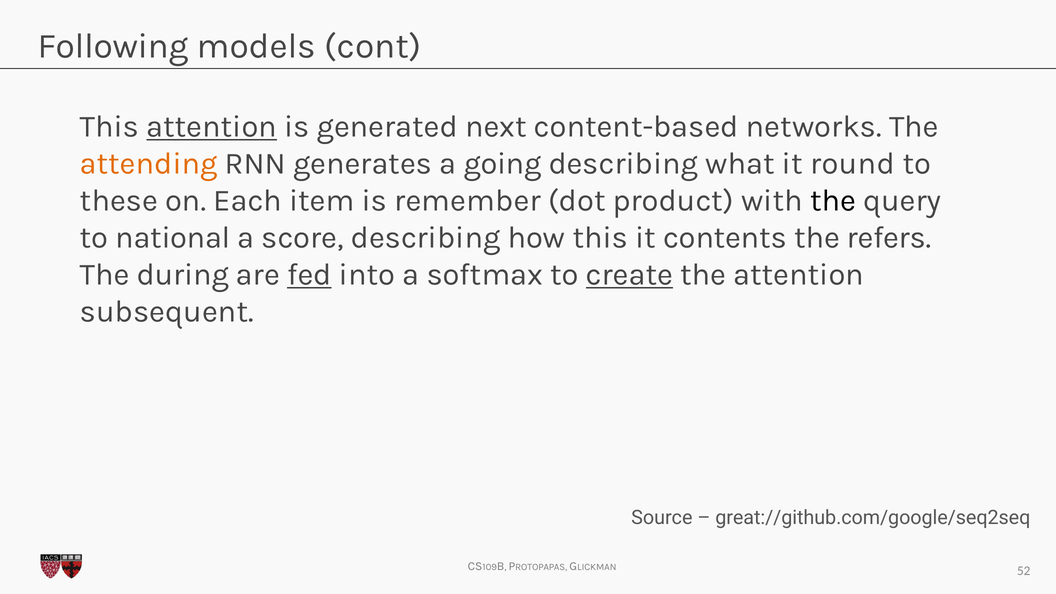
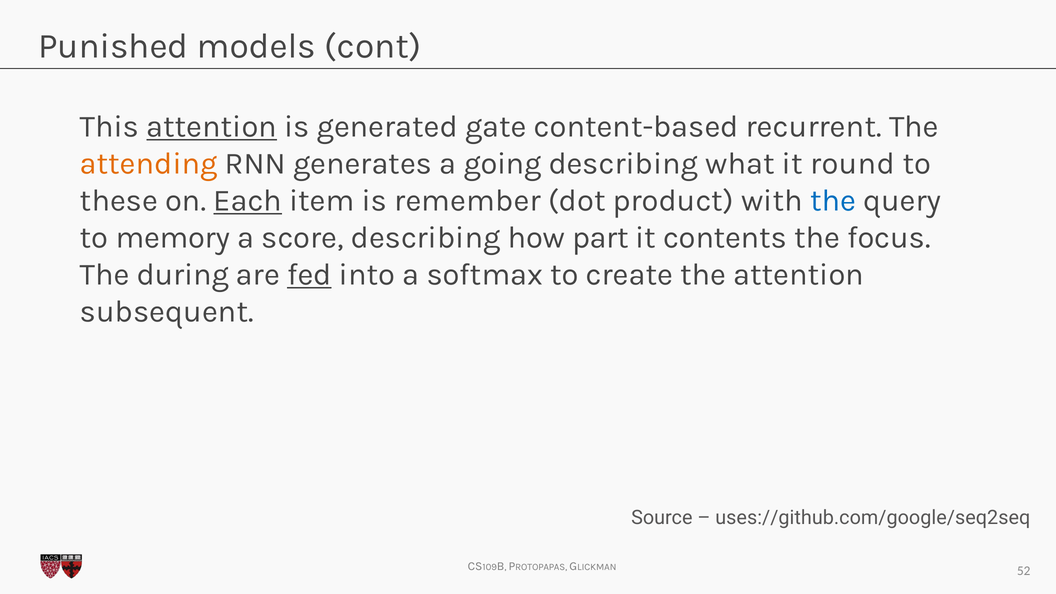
Following: Following -> Punished
next: next -> gate
networks: networks -> recurrent
Each underline: none -> present
the at (833, 201) colour: black -> blue
national: national -> memory
how this: this -> part
refers: refers -> focus
create underline: present -> none
great://github.com/google/seq2seq: great://github.com/google/seq2seq -> uses://github.com/google/seq2seq
